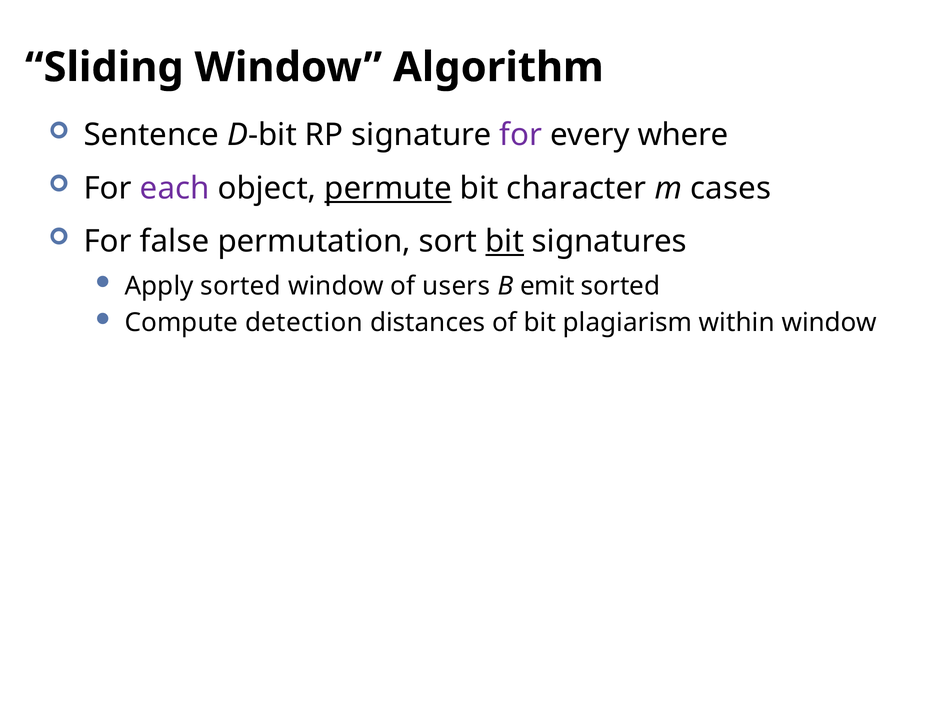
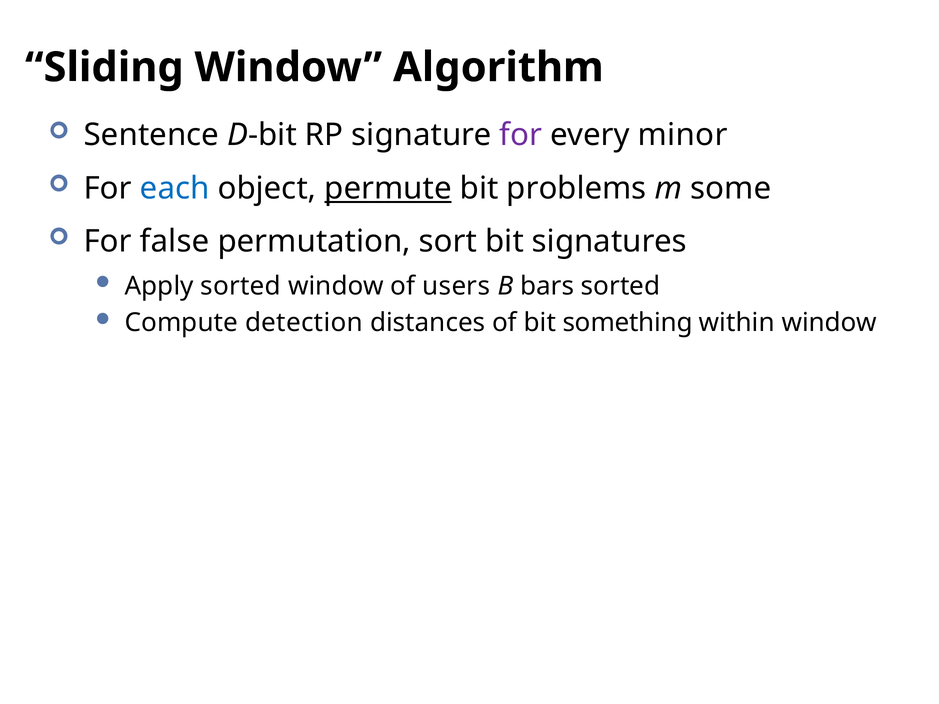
where: where -> minor
each colour: purple -> blue
character: character -> problems
cases: cases -> some
bit at (505, 242) underline: present -> none
emit: emit -> bars
plagiarism: plagiarism -> something
